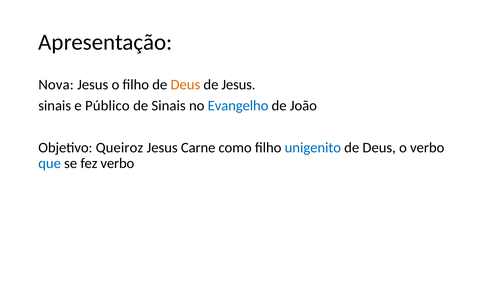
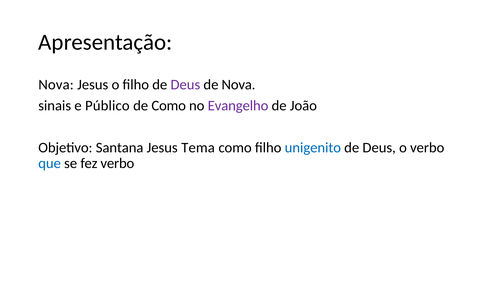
Deus at (185, 85) colour: orange -> purple
de Jesus: Jesus -> Nova
de Sinais: Sinais -> Como
Evangelho colour: blue -> purple
Queiroz: Queiroz -> Santana
Carne: Carne -> Tema
